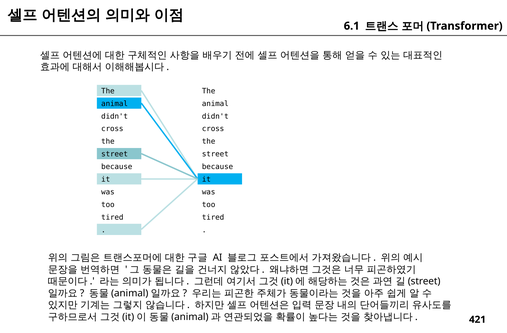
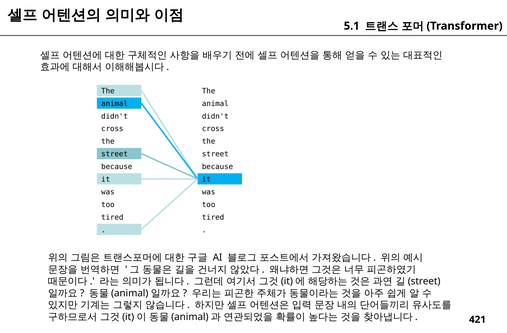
6.1: 6.1 -> 5.1
